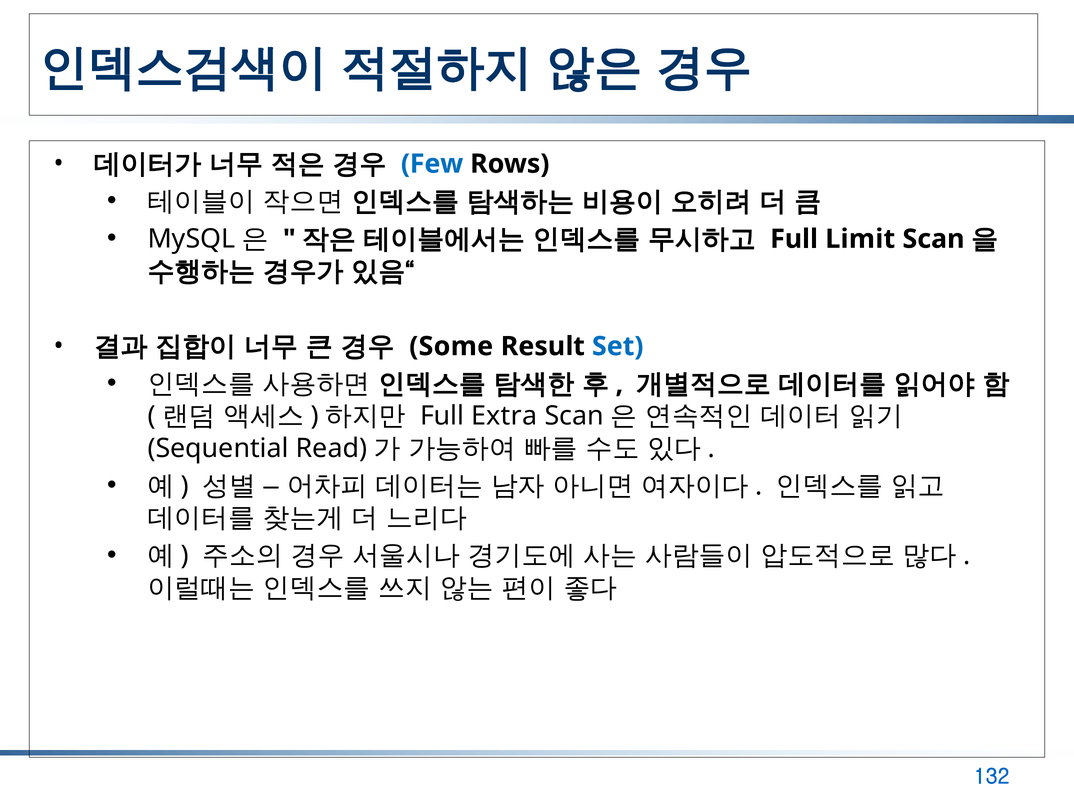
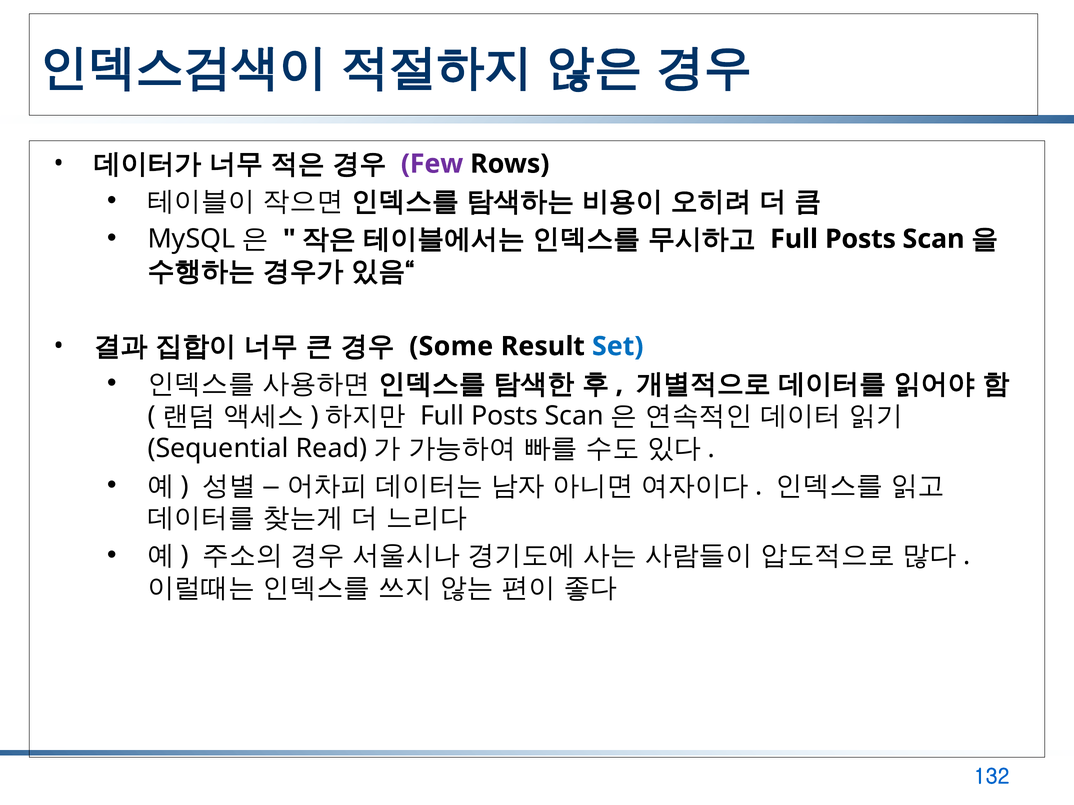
Few colour: blue -> purple
Limit at (860, 239): Limit -> Posts
Extra at (504, 416): Extra -> Posts
